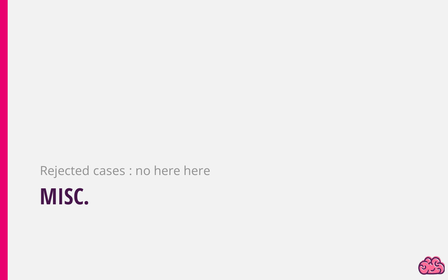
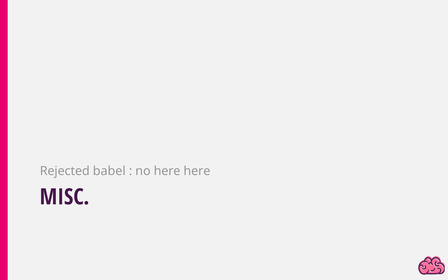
cases: cases -> babel
